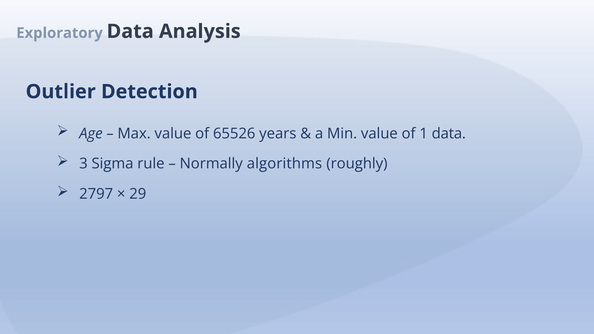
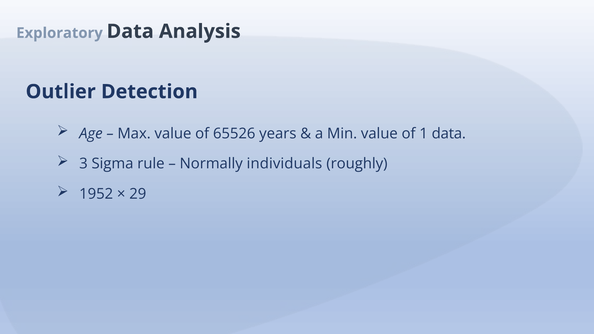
algorithms: algorithms -> individuals
2797: 2797 -> 1952
